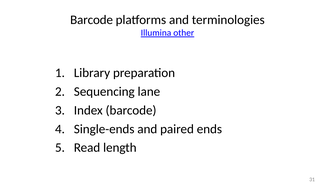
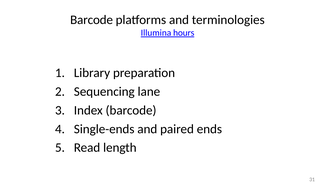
other: other -> hours
